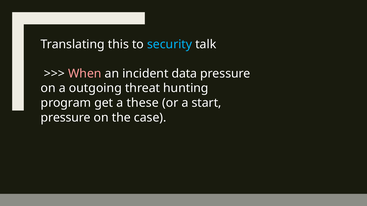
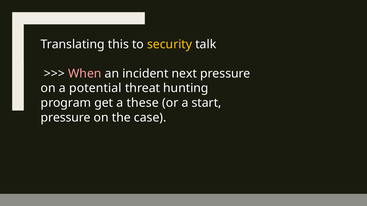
security colour: light blue -> yellow
data: data -> next
outgoing: outgoing -> potential
